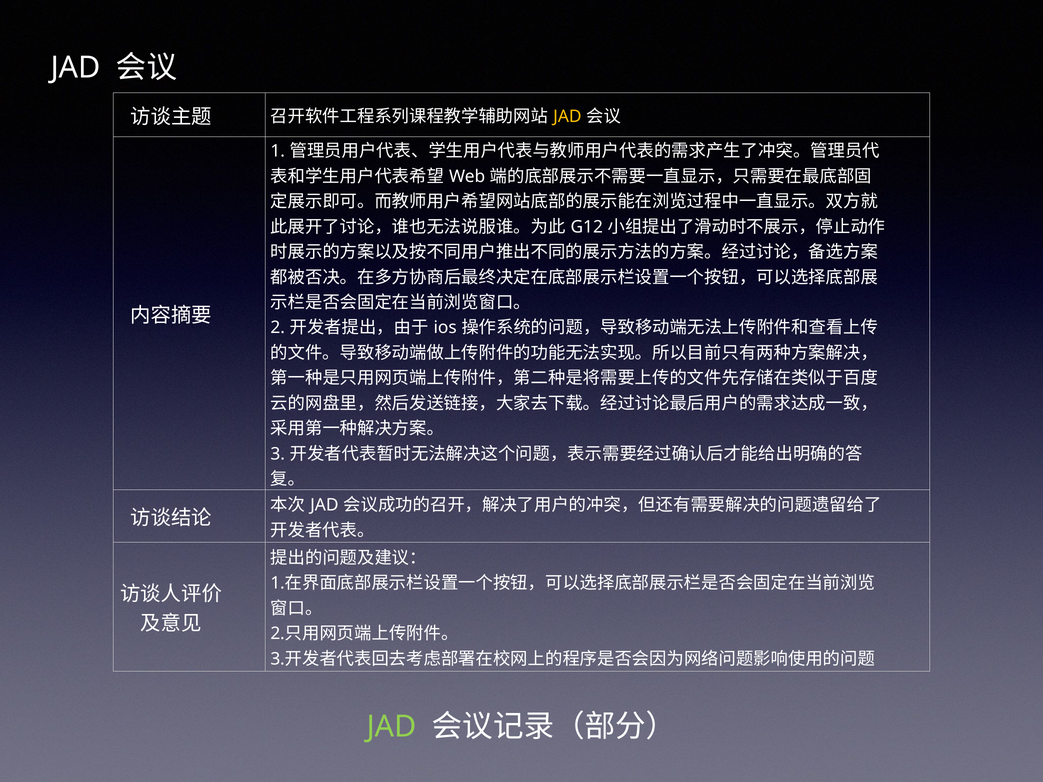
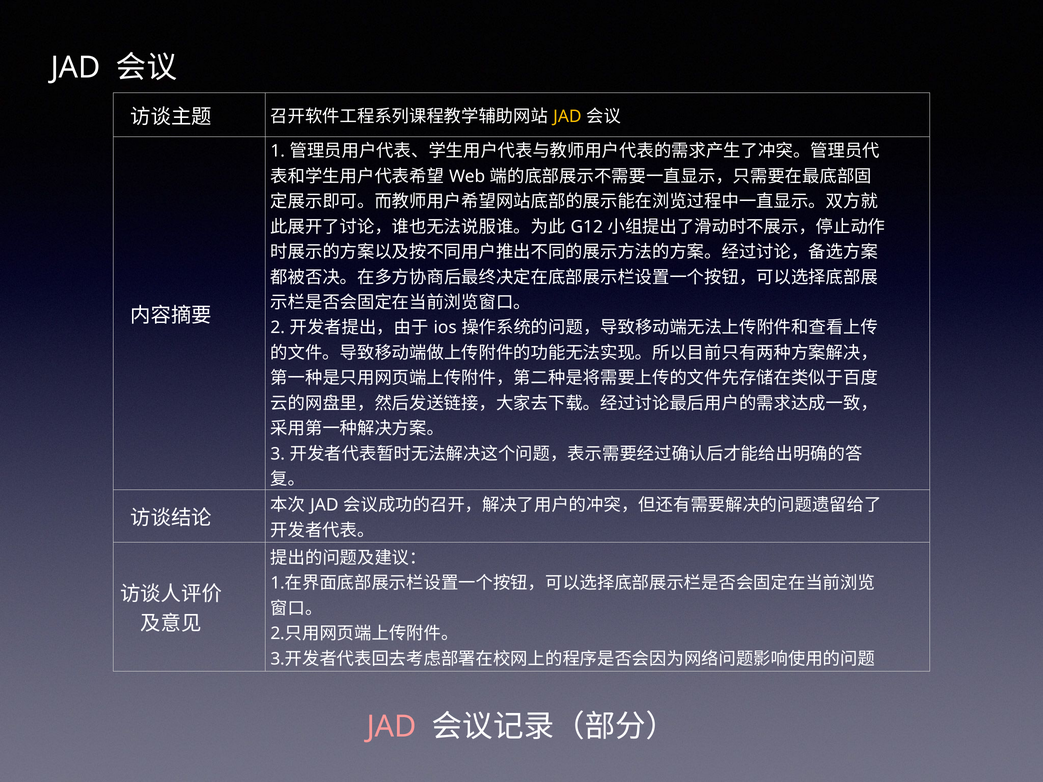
JAD at (392, 727) colour: light green -> pink
